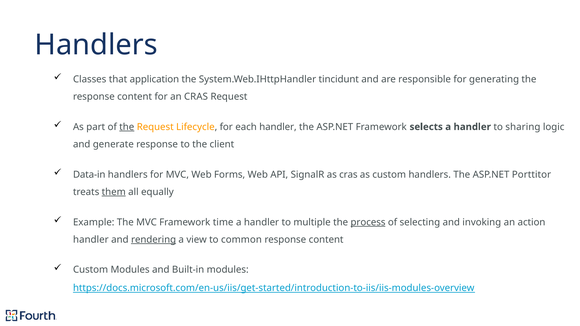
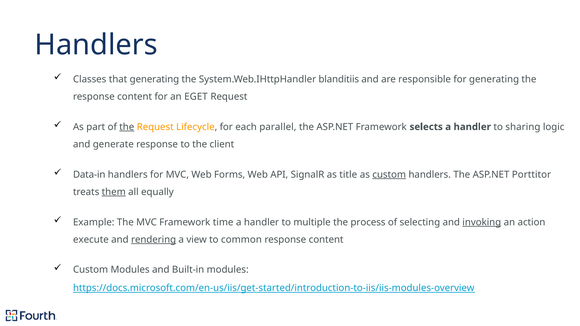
that application: application -> generating
tincidunt: tincidunt -> blanditiis
an CRAS: CRAS -> EGET
each handler: handler -> parallel
as cras: cras -> title
custom at (389, 175) underline: none -> present
process underline: present -> none
invoking underline: none -> present
handler at (91, 240): handler -> execute
